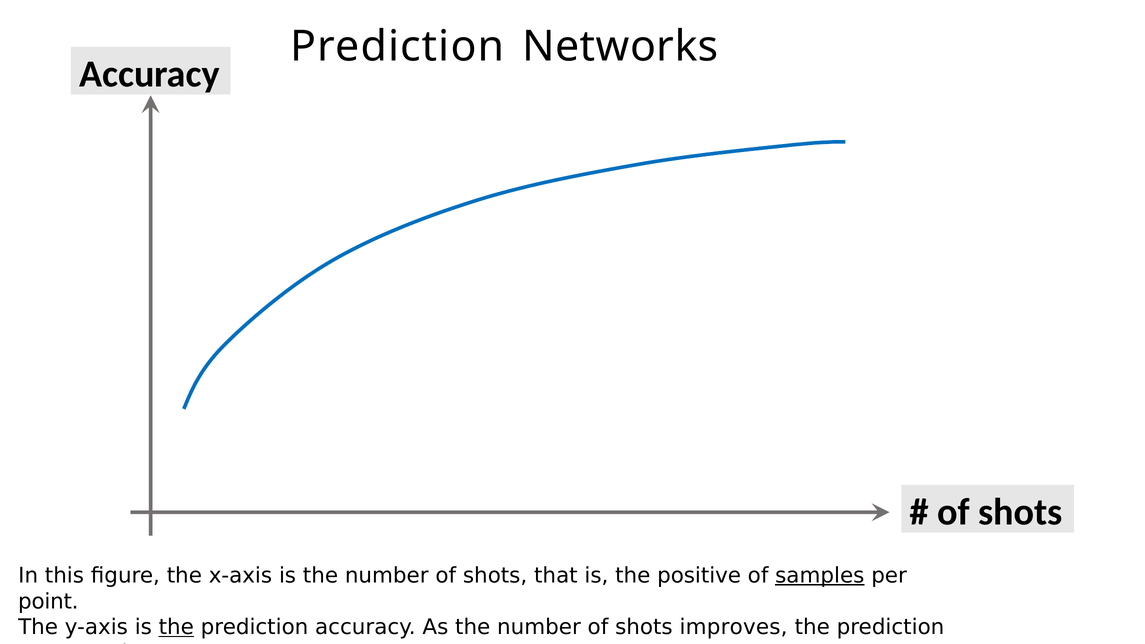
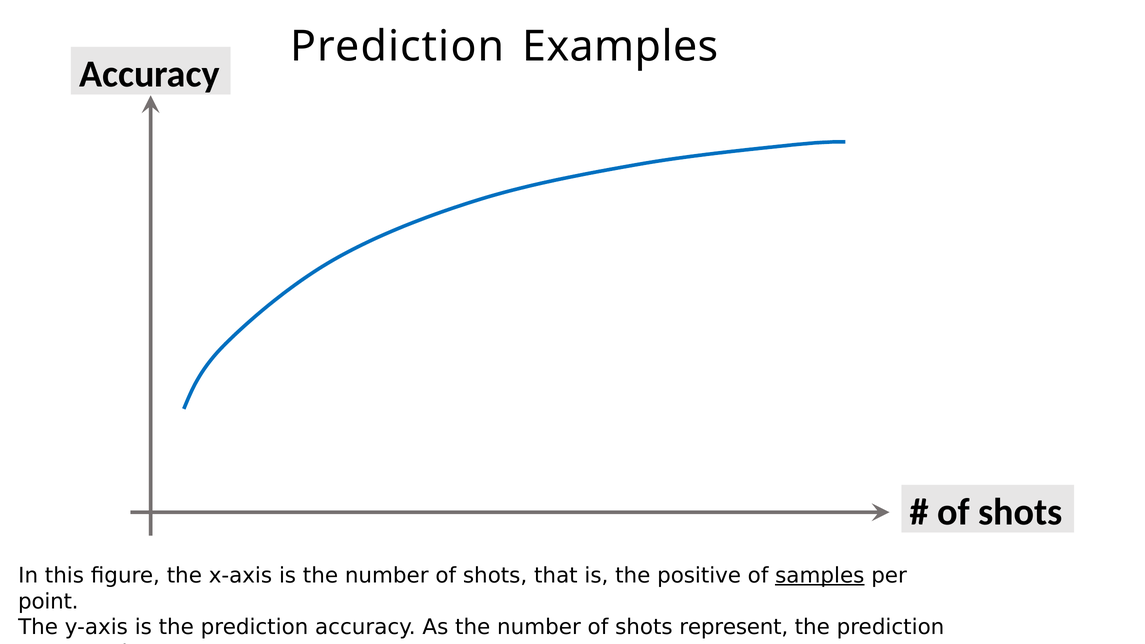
Networks: Networks -> Examples
the at (176, 627) underline: present -> none
shots improves: improves -> represent
